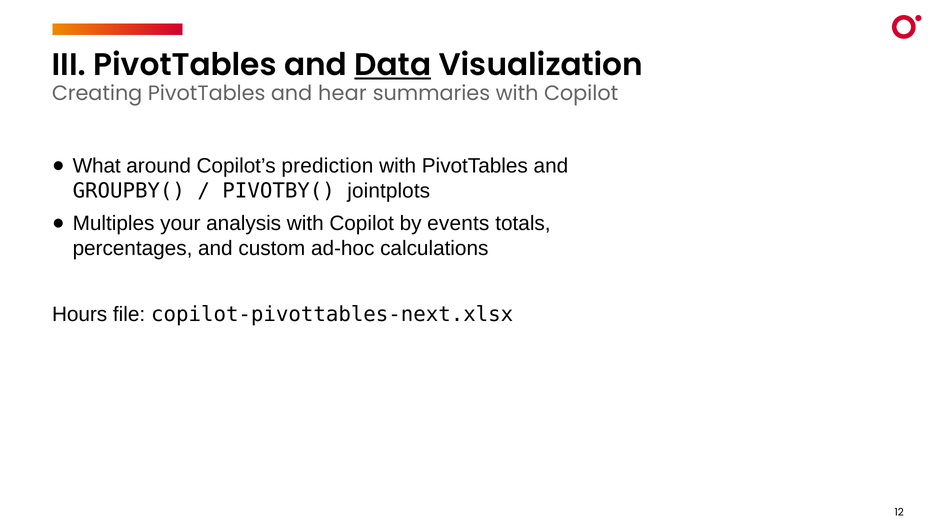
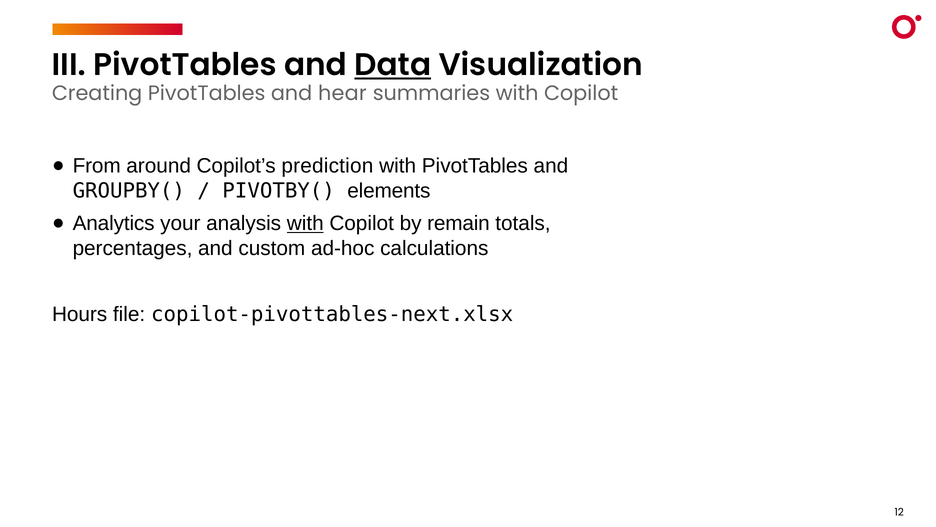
What: What -> From
jointplots: jointplots -> elements
Multiples: Multiples -> Analytics
with at (305, 223) underline: none -> present
events: events -> remain
